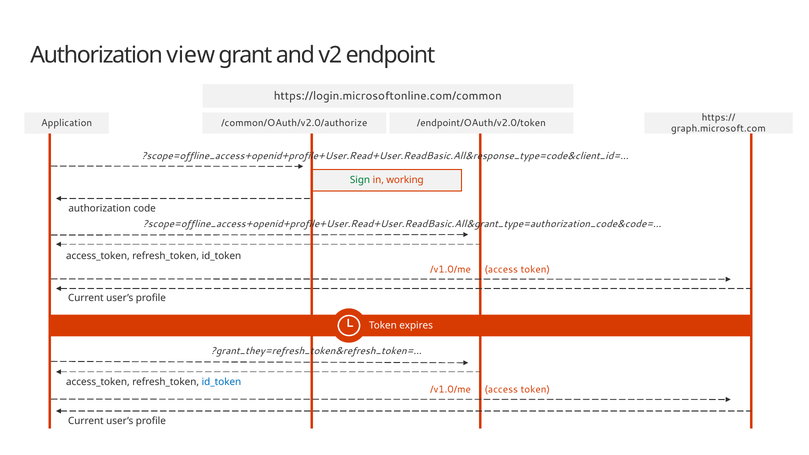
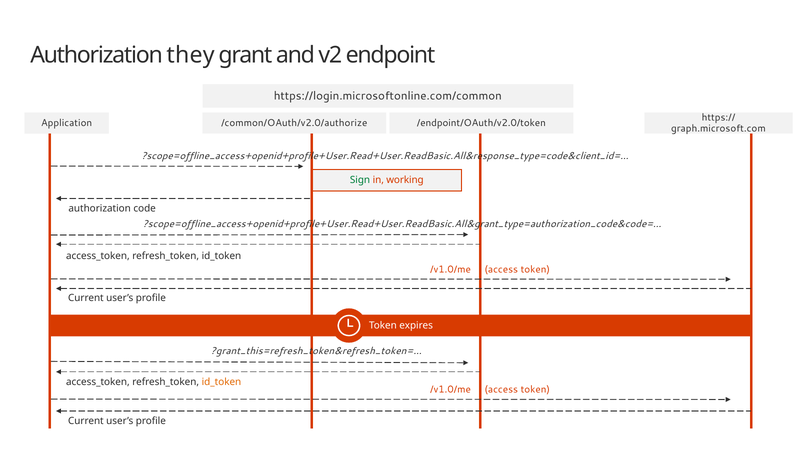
view: view -> they
?grant_they=refresh_token&refresh_token=…: ?grant_they=refresh_token&refresh_token=… -> ?grant_this=refresh_token&refresh_token=…
id_token at (221, 382) colour: blue -> orange
